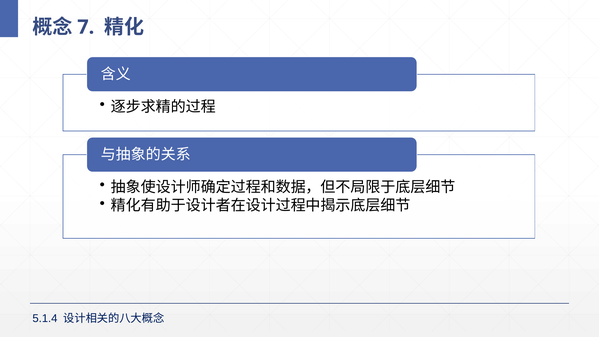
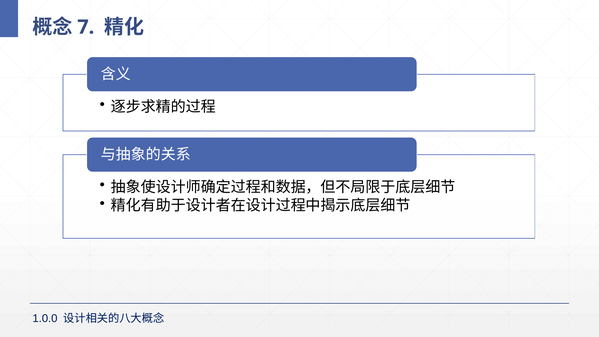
5.1.4: 5.1.4 -> 1.0.0
